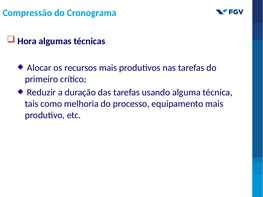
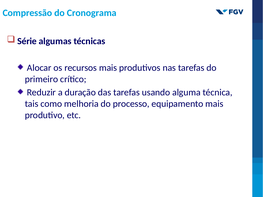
Hora: Hora -> Série
